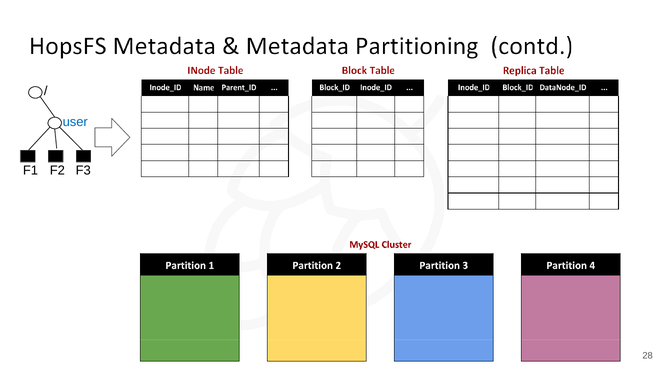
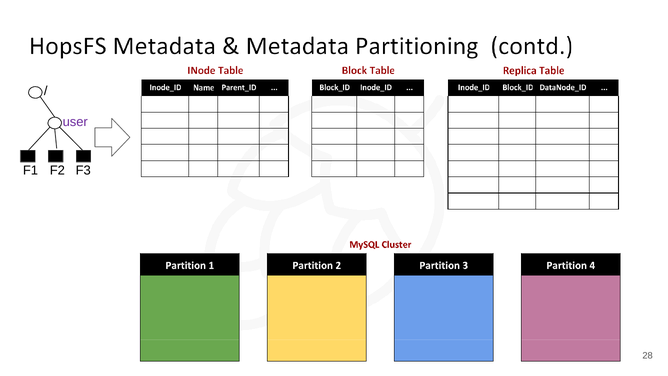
user colour: blue -> purple
